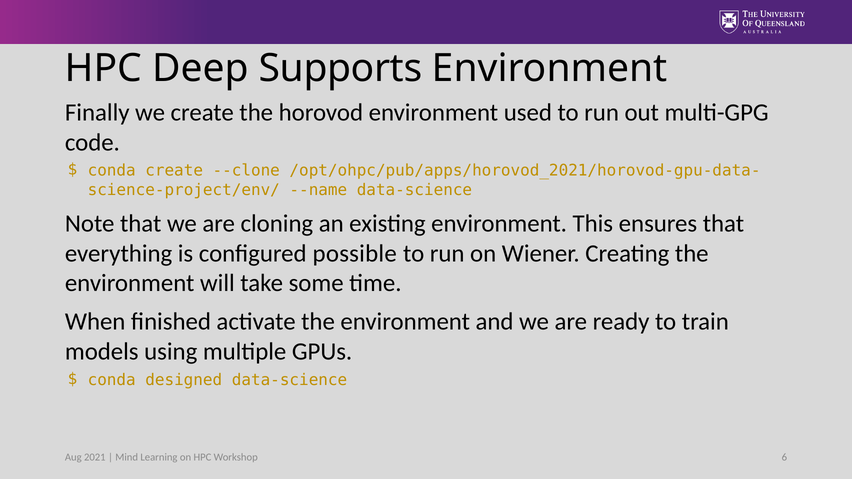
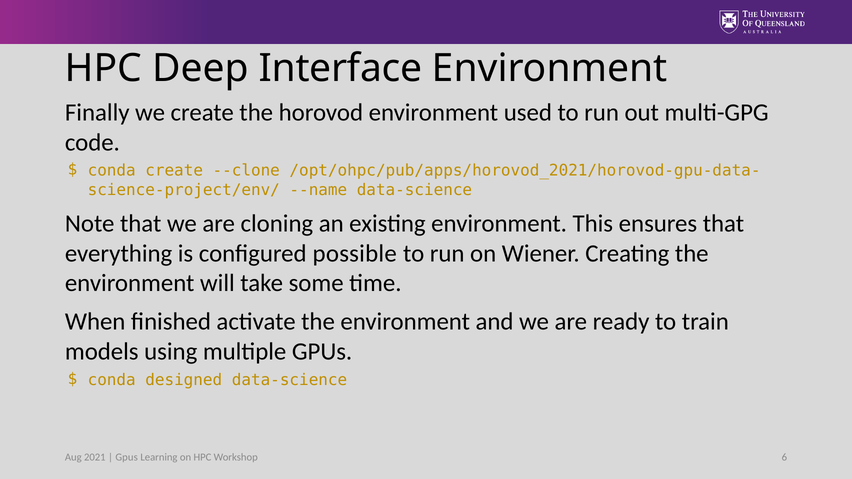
Supports: Supports -> Interface
Mind at (127, 458): Mind -> Gpus
